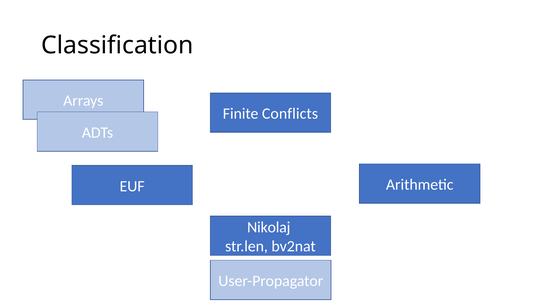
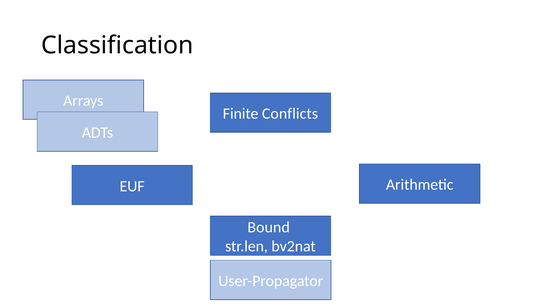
Nikolaj: Nikolaj -> Bound
